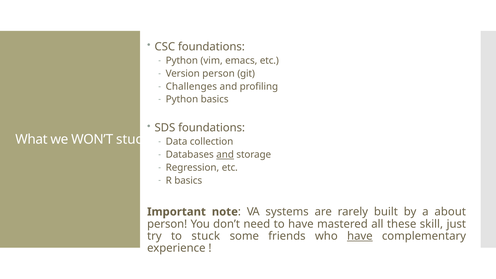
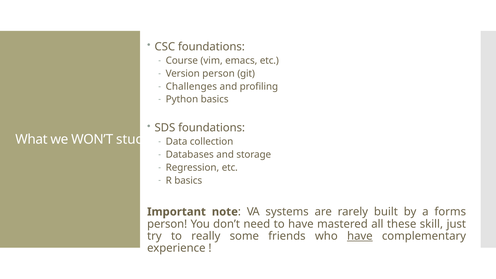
Python at (182, 61): Python -> Course
and at (225, 155) underline: present -> none
about: about -> forms
to stuck: stuck -> really
